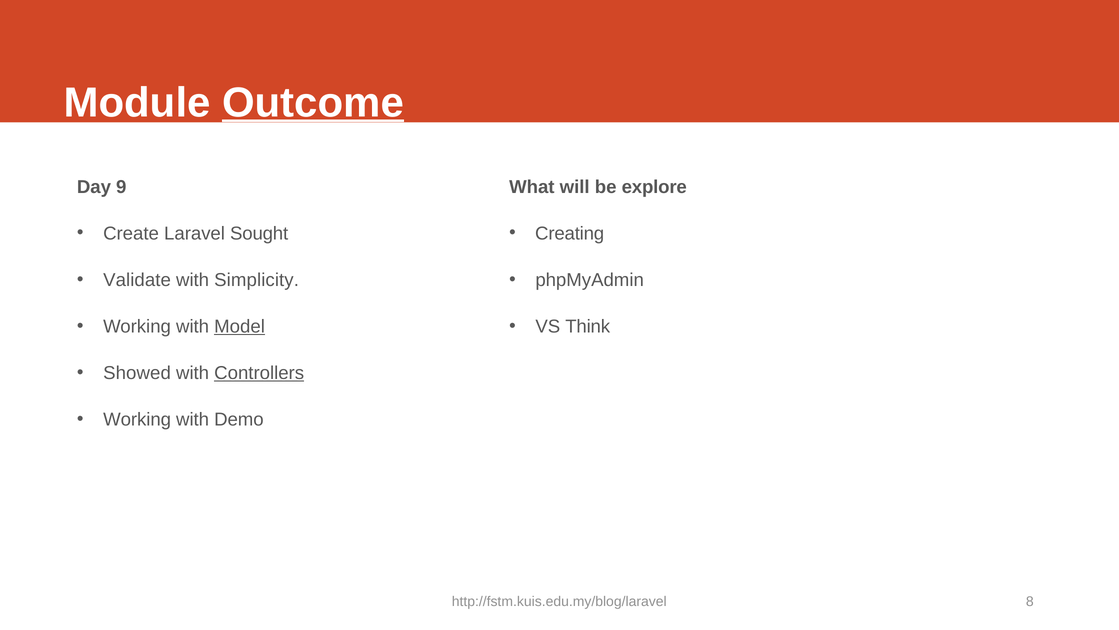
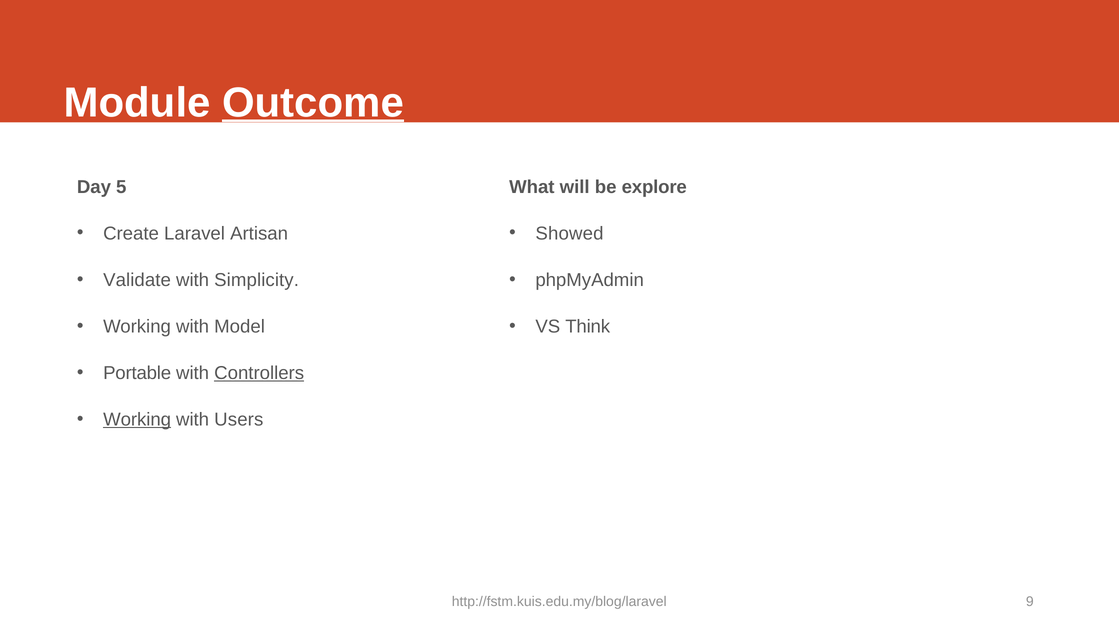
9: 9 -> 5
Sought: Sought -> Artisan
Creating: Creating -> Showed
Model underline: present -> none
Showed: Showed -> Portable
Working at (137, 419) underline: none -> present
Demo: Demo -> Users
8: 8 -> 9
